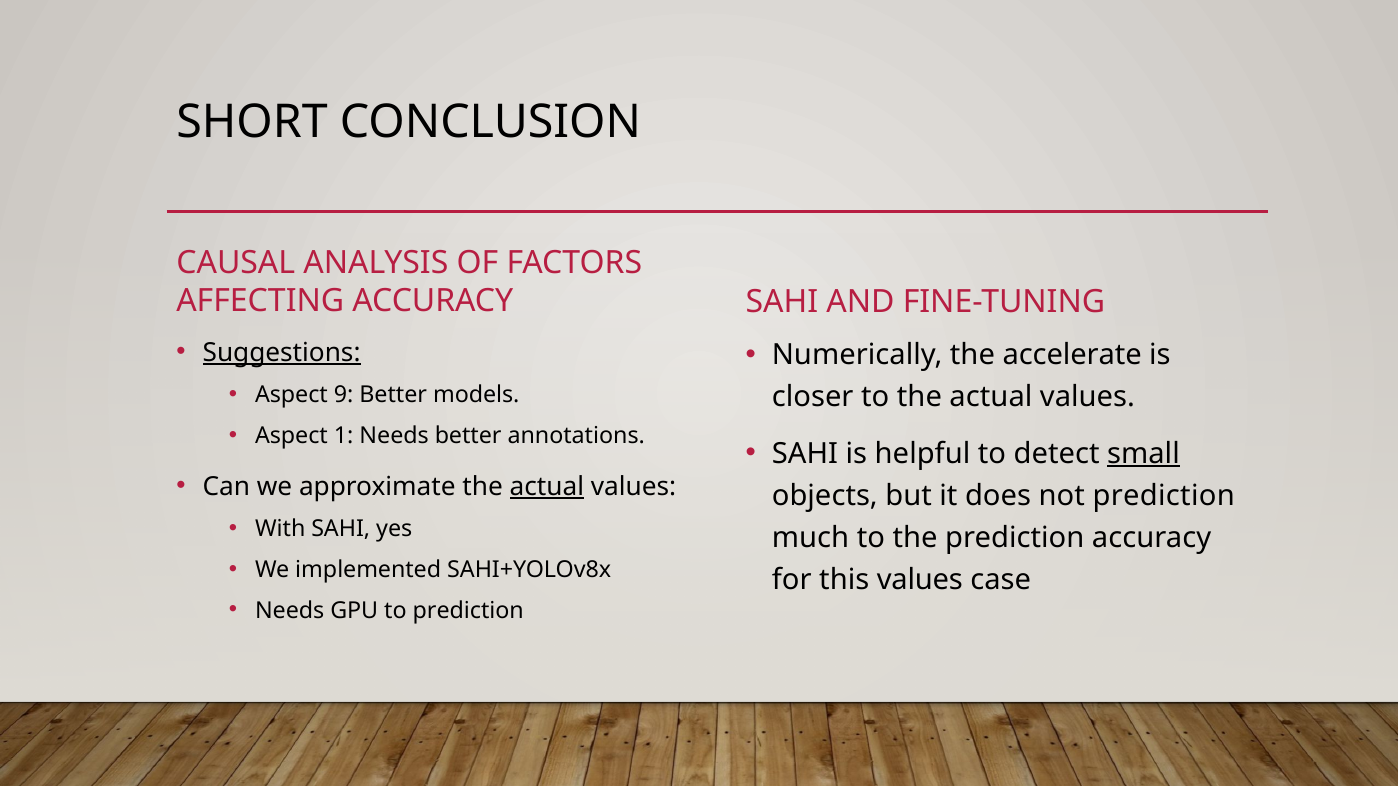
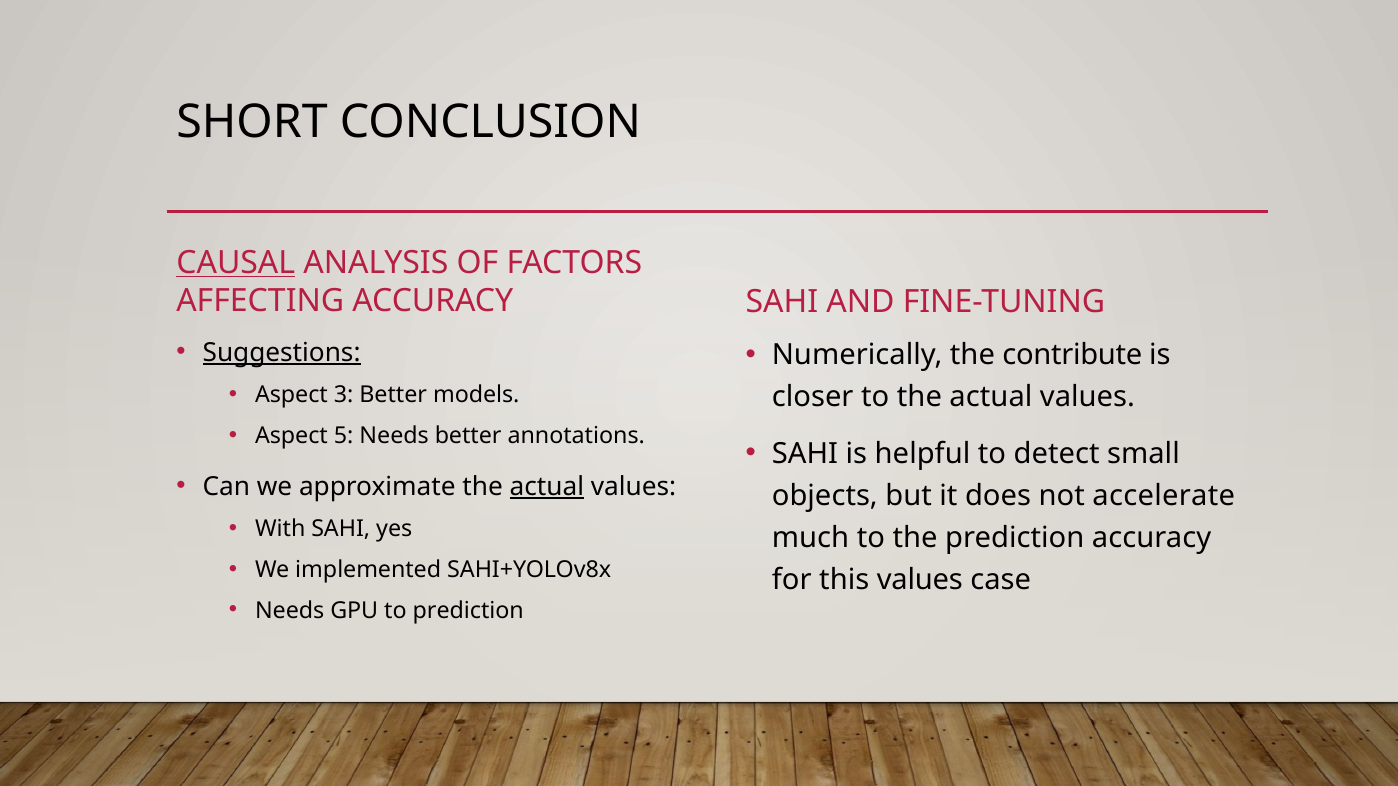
CAUSAL underline: none -> present
accelerate: accelerate -> contribute
9: 9 -> 3
1: 1 -> 5
small underline: present -> none
not prediction: prediction -> accelerate
